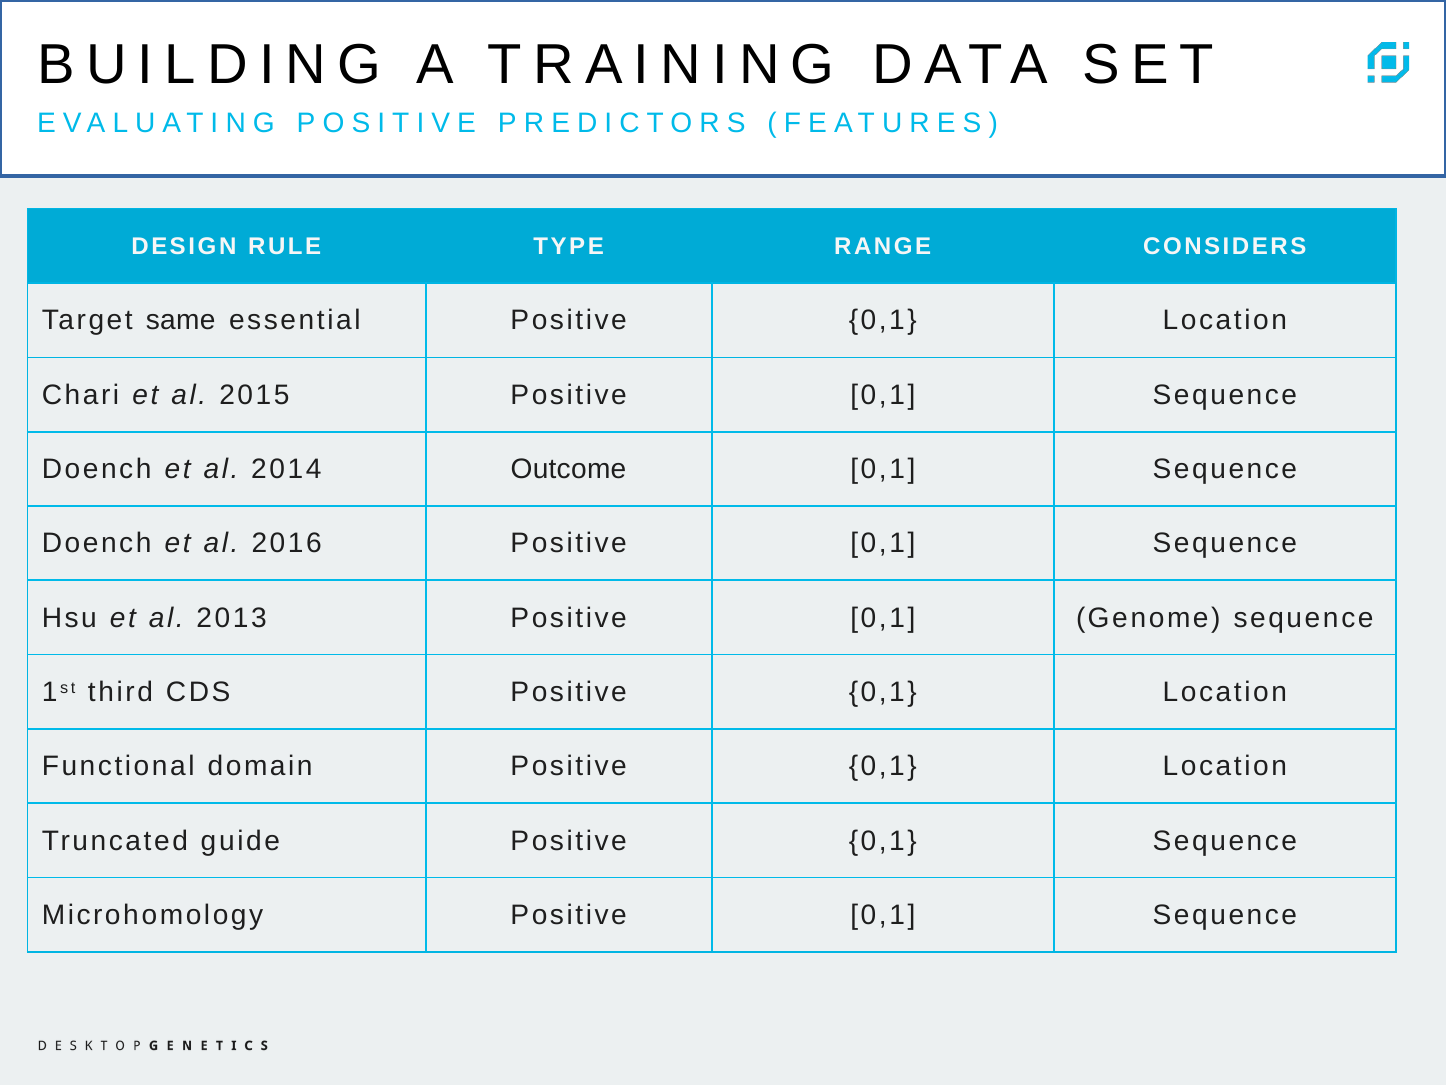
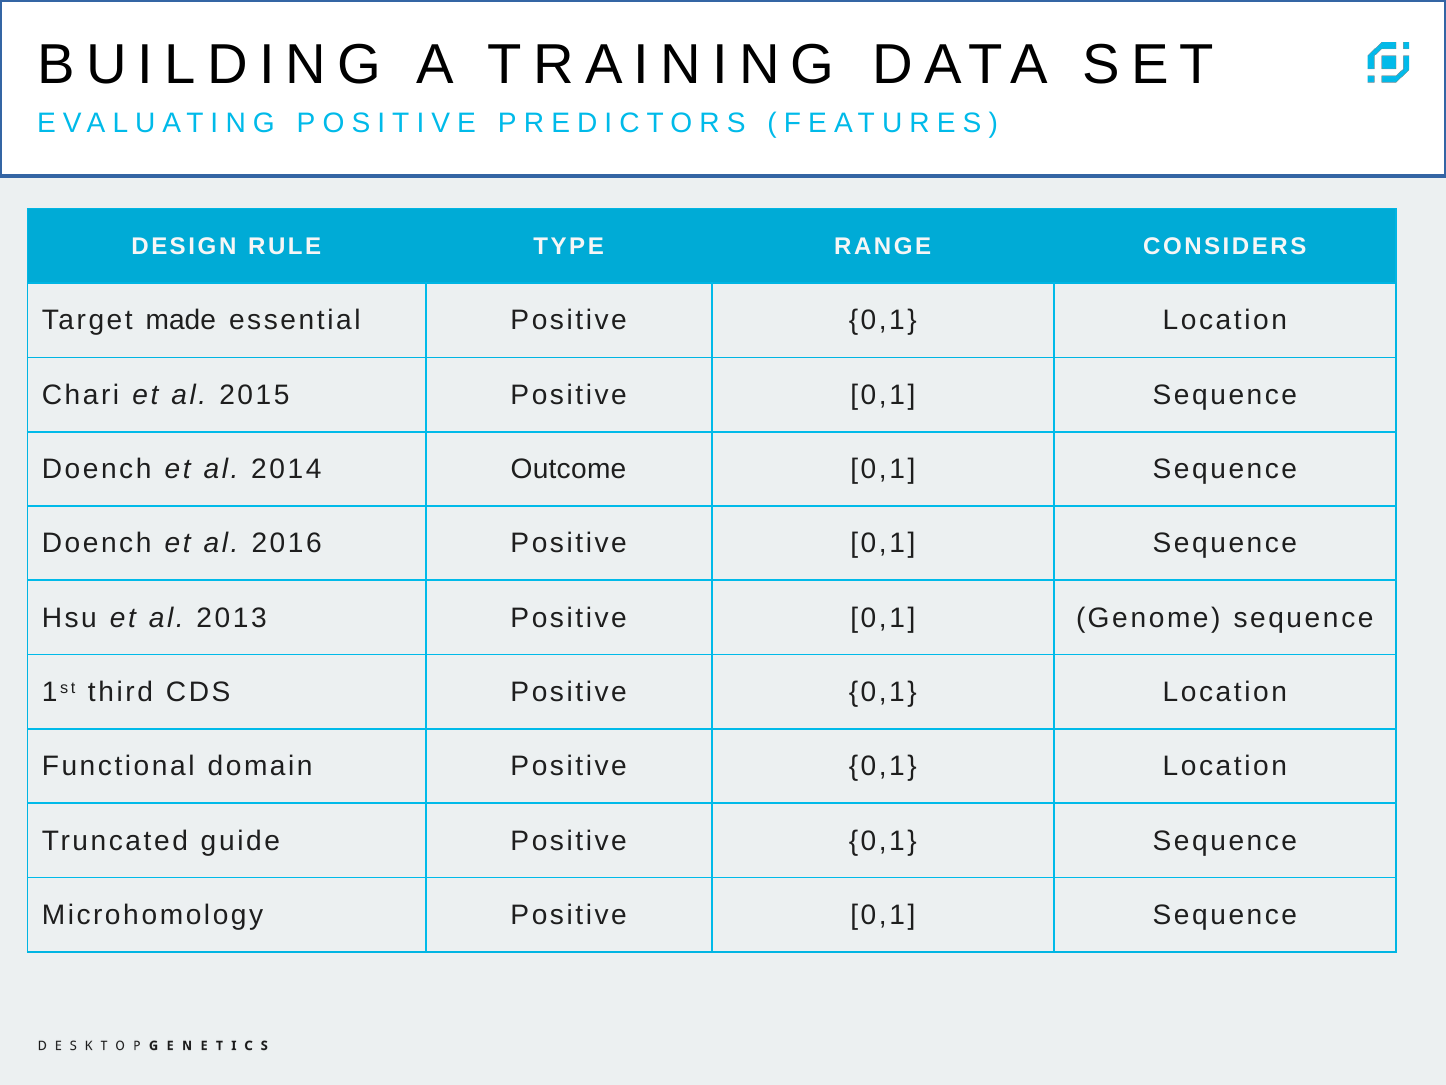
same: same -> made
